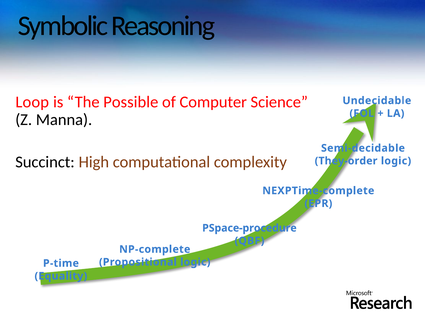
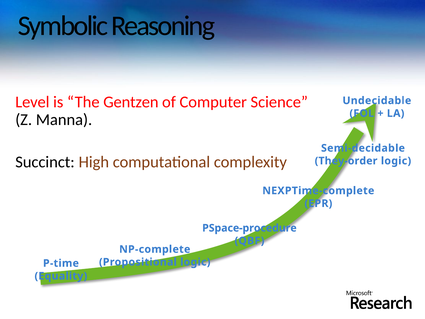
Loop: Loop -> Level
Possible: Possible -> Gentzen
